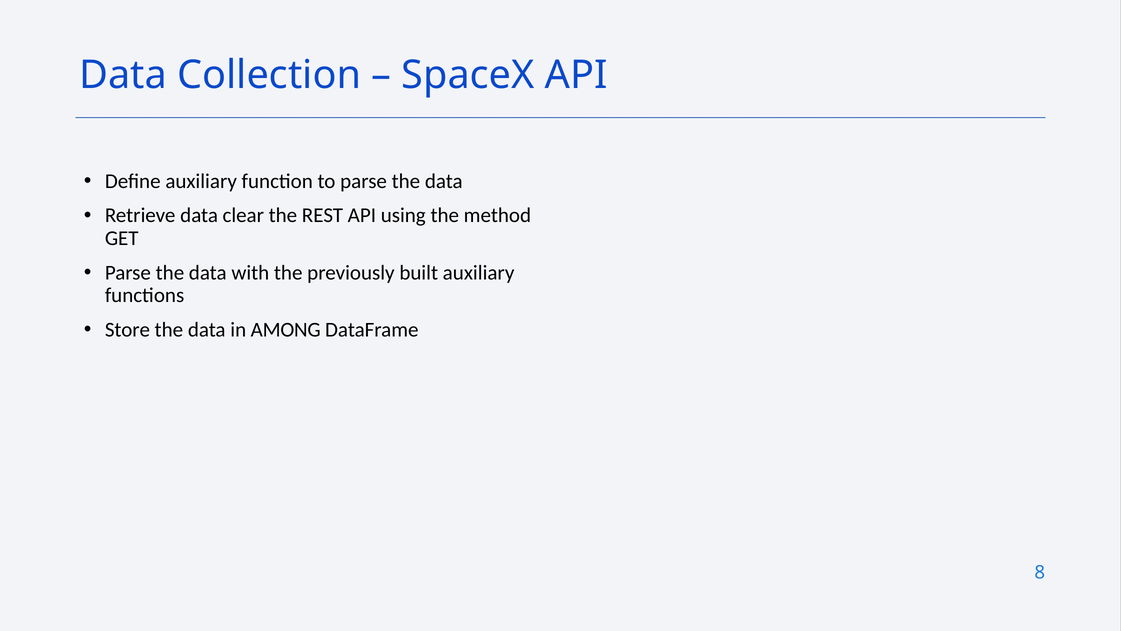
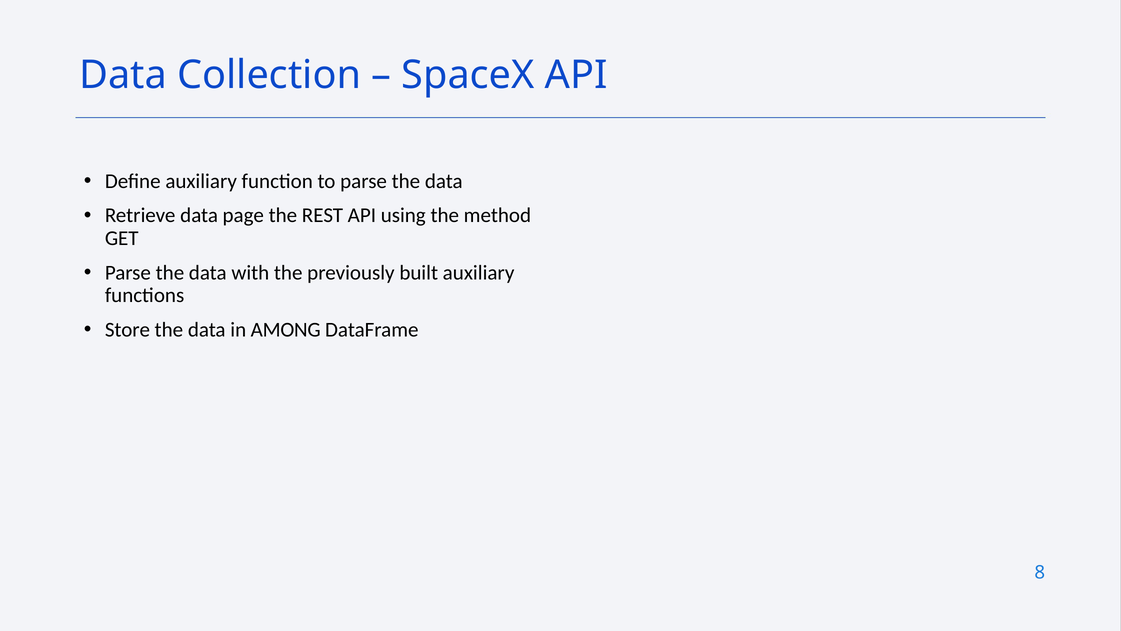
clear: clear -> page
